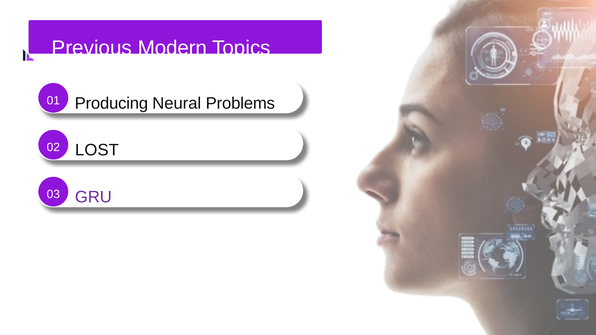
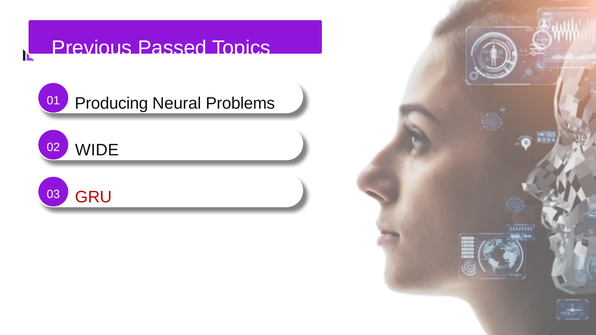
Modern: Modern -> Passed
LOST: LOST -> WIDE
GRU colour: purple -> red
